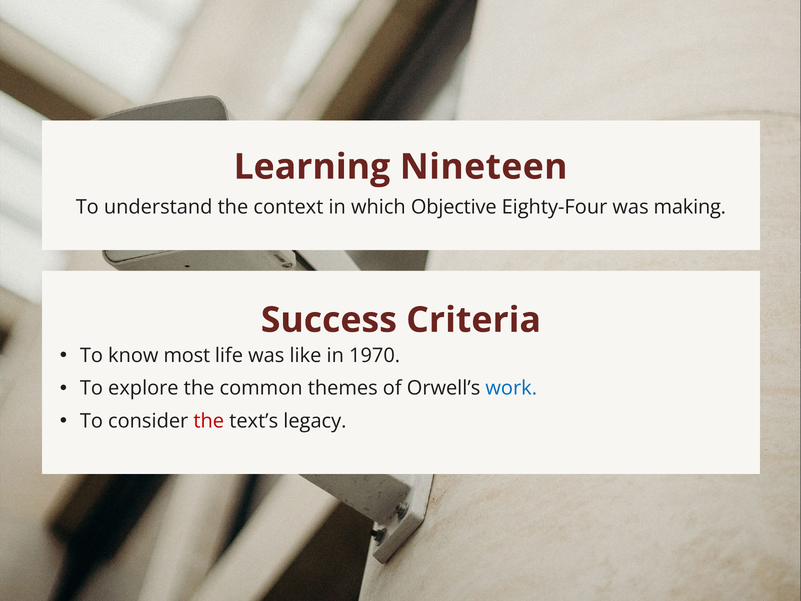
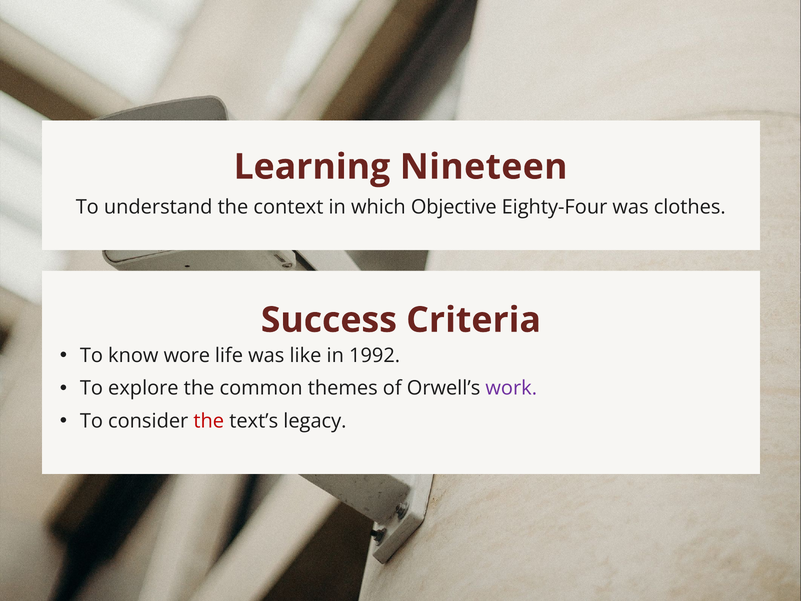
making: making -> clothes
most: most -> wore
1970: 1970 -> 1992
work colour: blue -> purple
